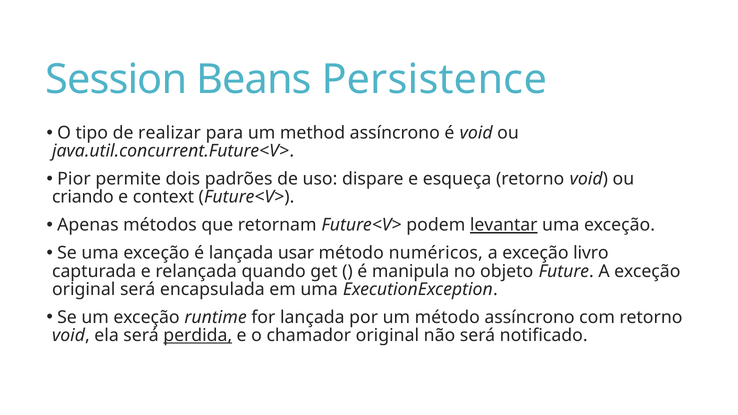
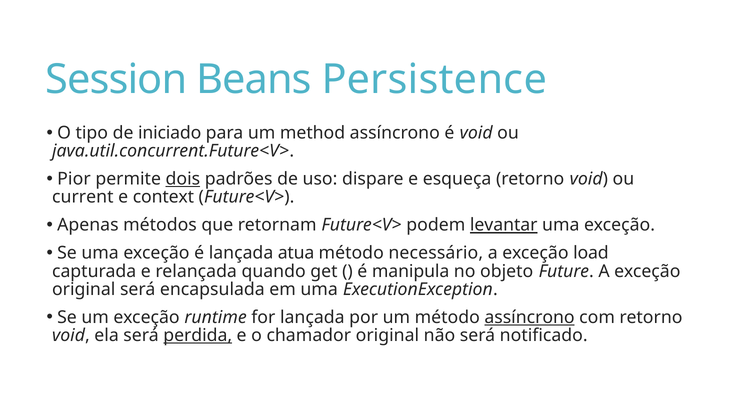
realizar: realizar -> iniciado
dois underline: none -> present
criando: criando -> current
usar: usar -> atua
numéricos: numéricos -> necessário
livro: livro -> load
assíncrono at (530, 317) underline: none -> present
